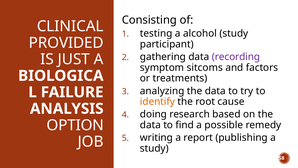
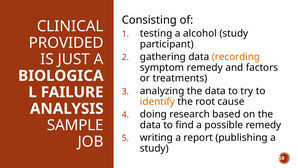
recording colour: purple -> orange
symptom sitcoms: sitcoms -> remedy
OPTION: OPTION -> SAMPLE
